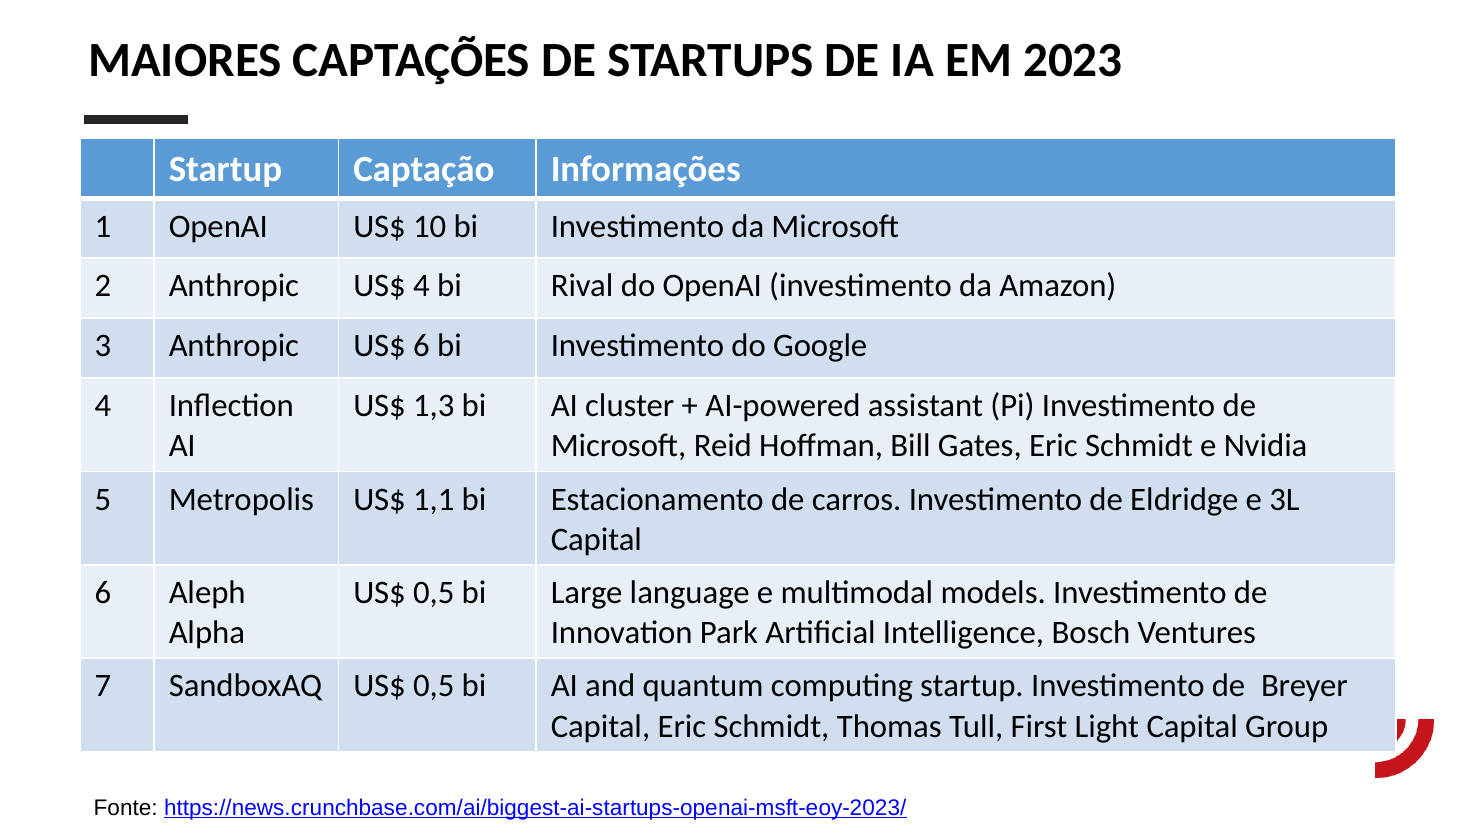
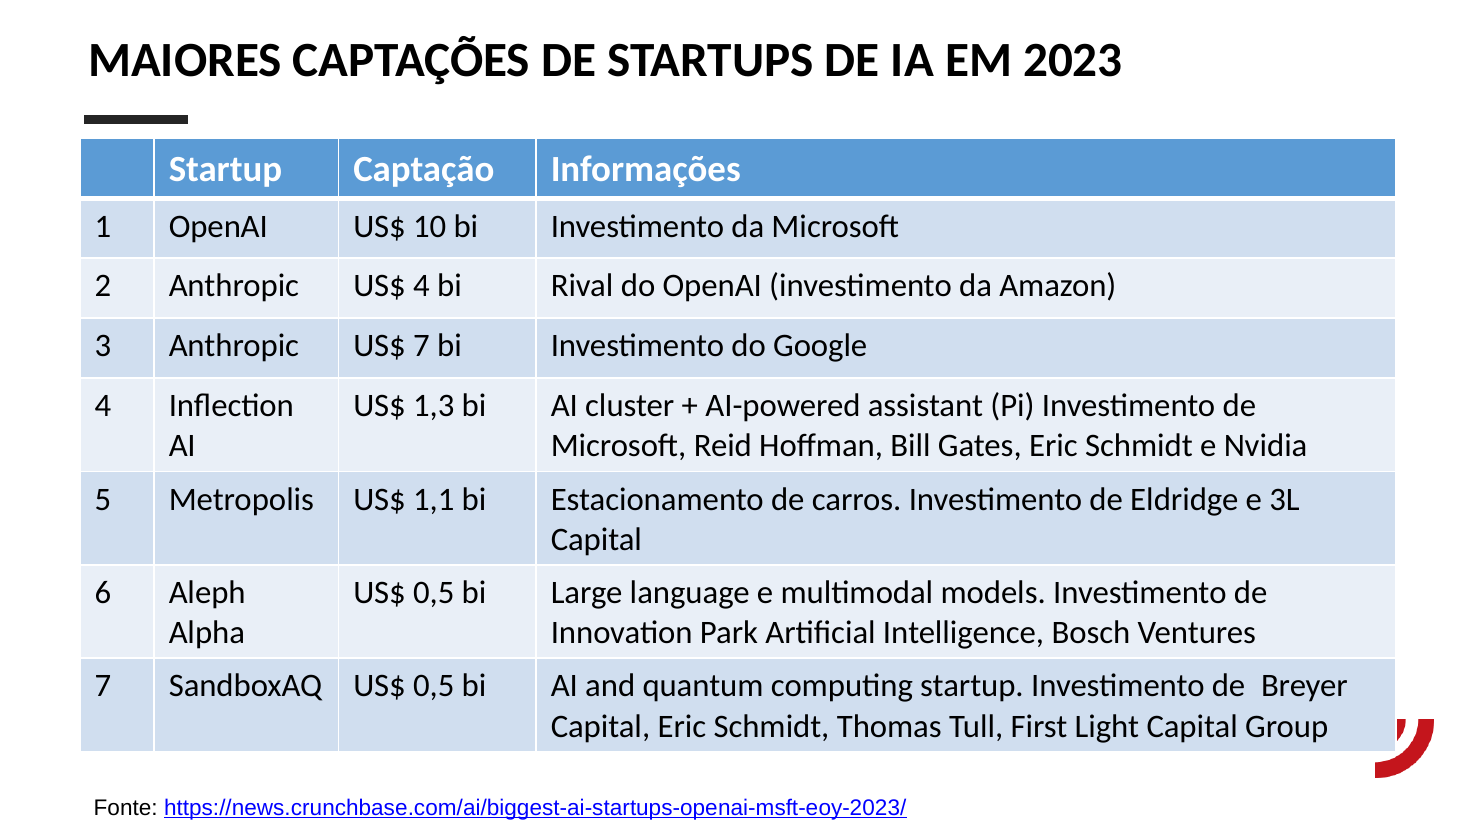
US$ 6: 6 -> 7
